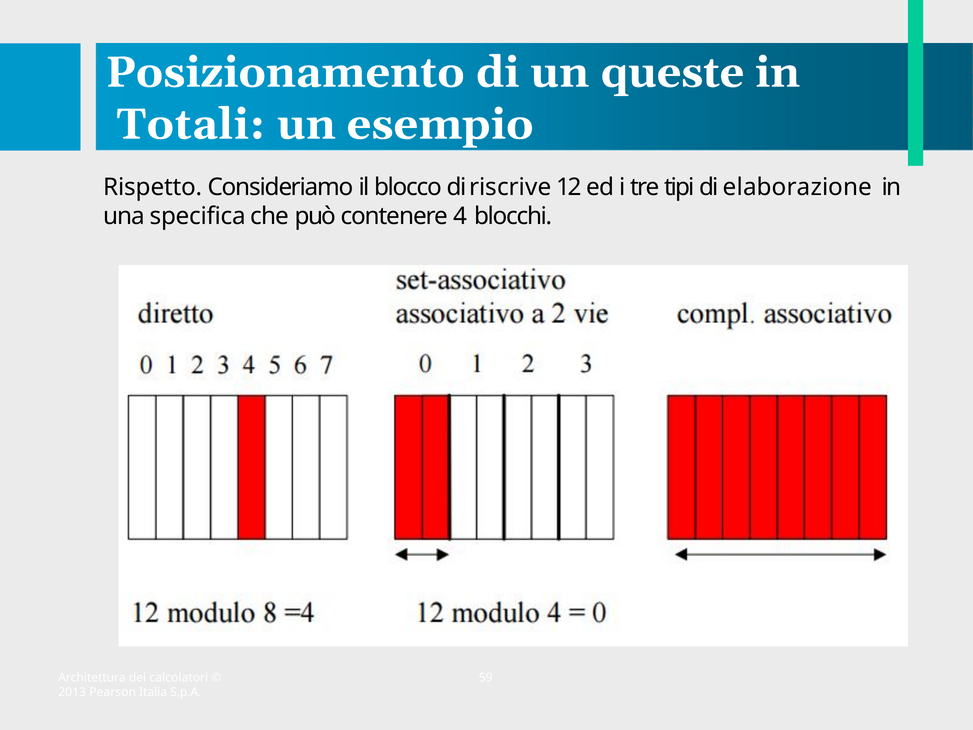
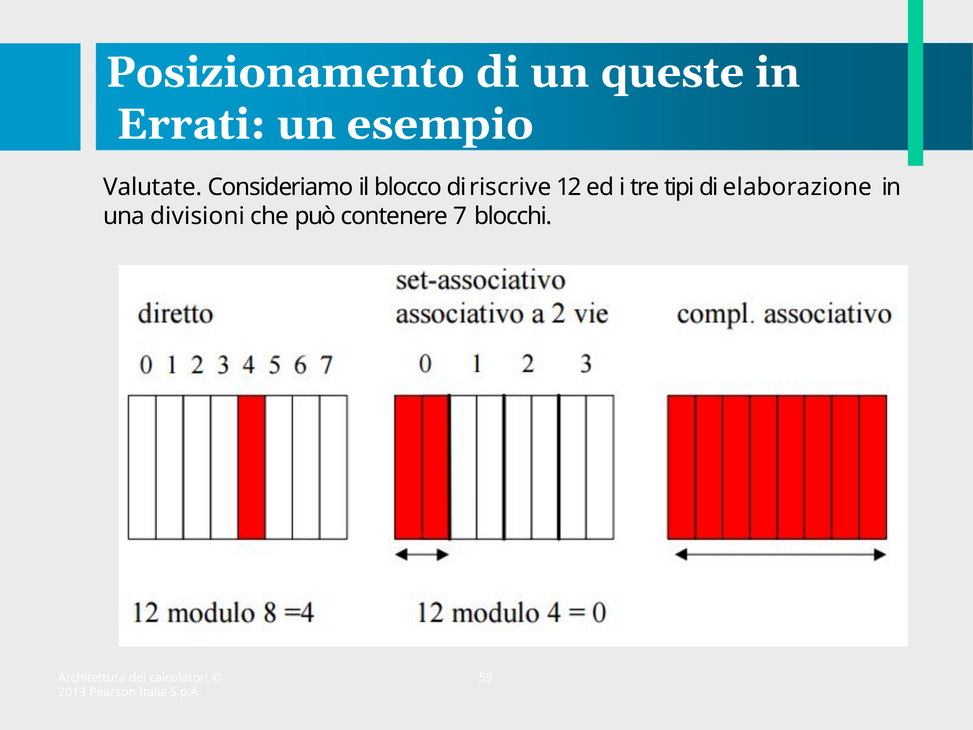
Totali: Totali -> Errati
Rispetto: Rispetto -> Valutate
specifica: specifica -> divisioni
4: 4 -> 7
